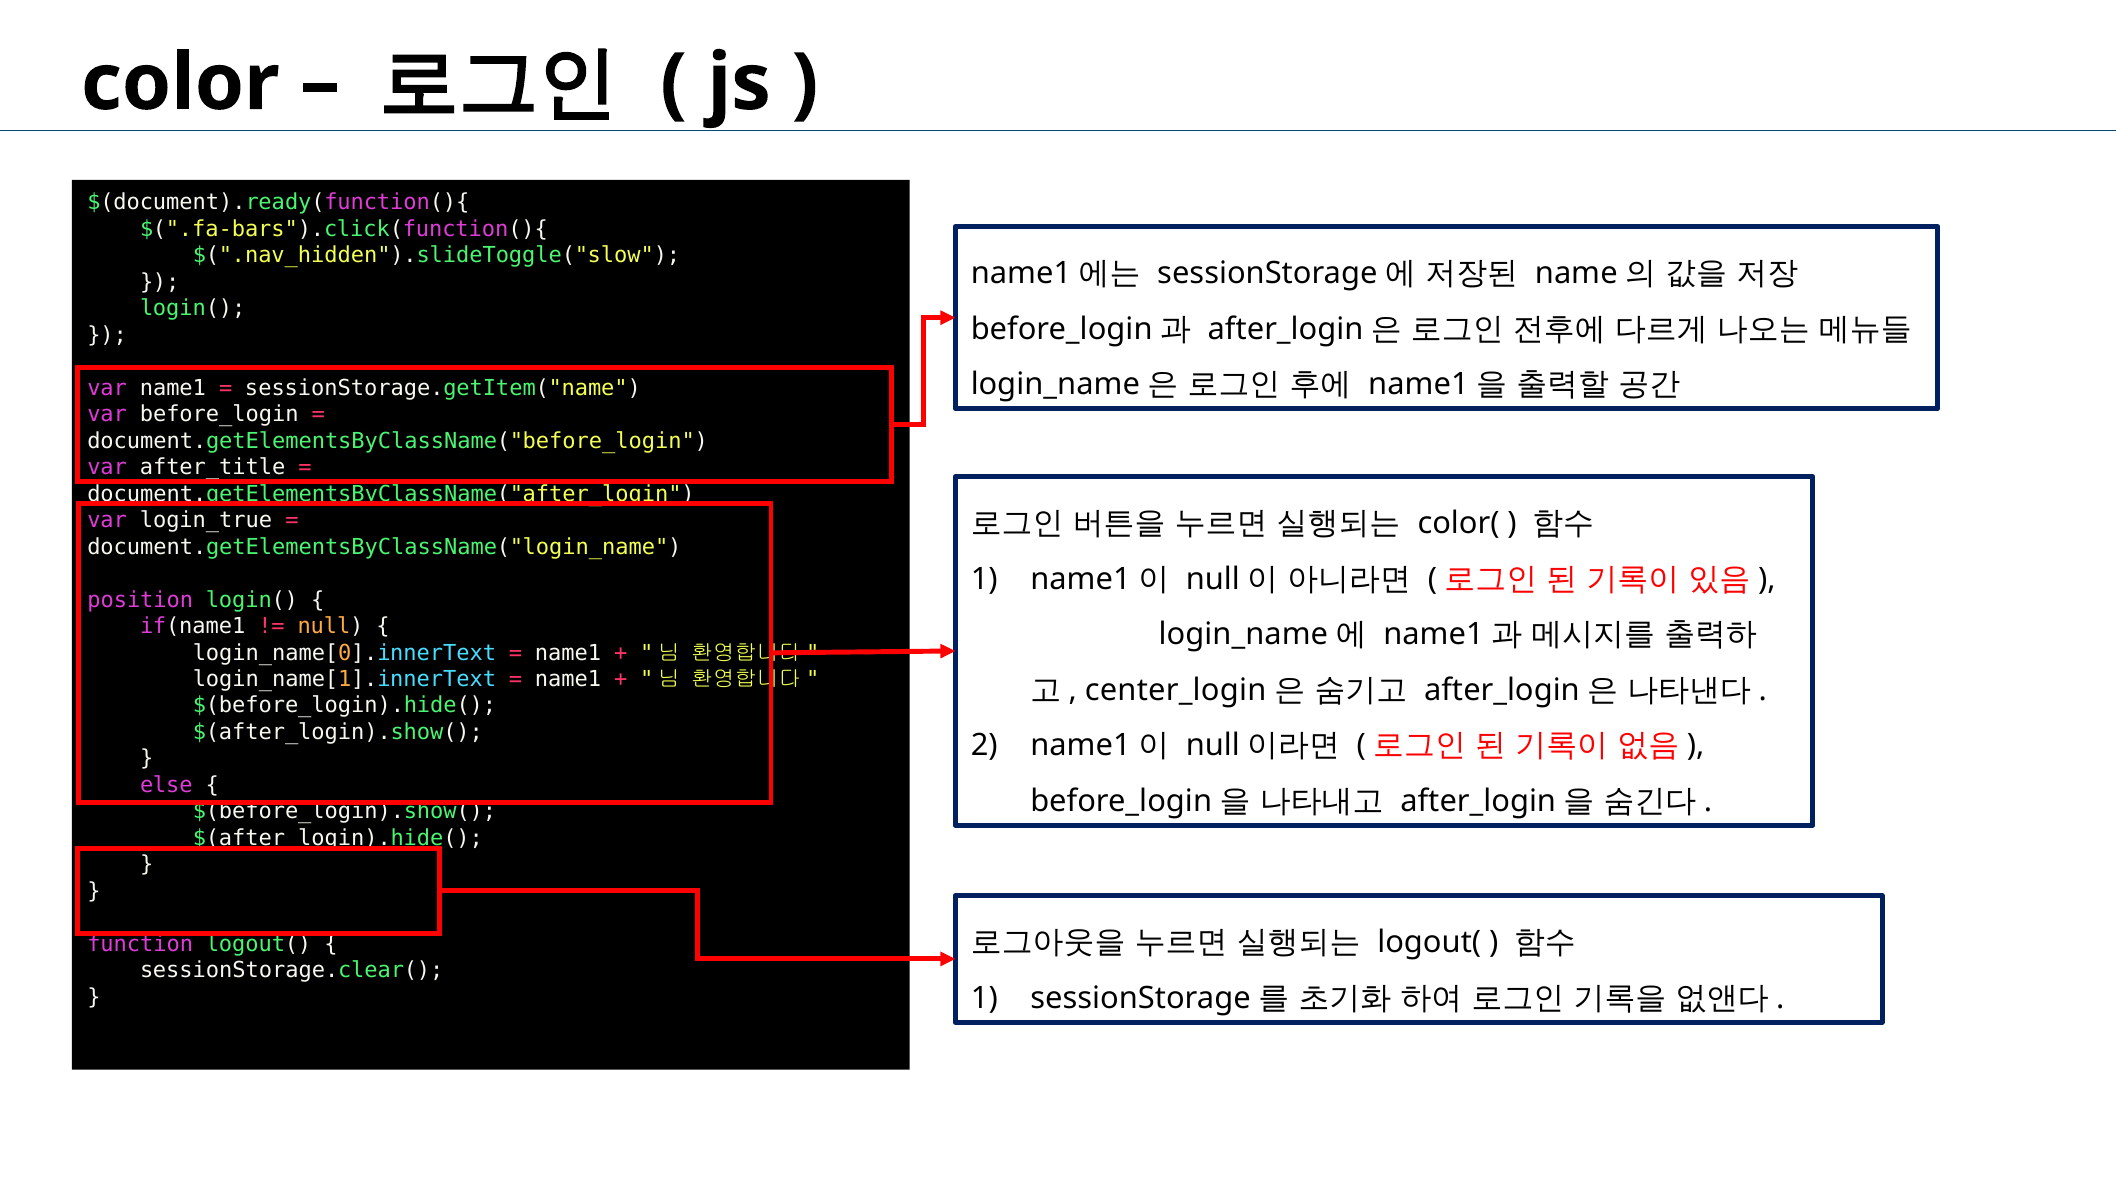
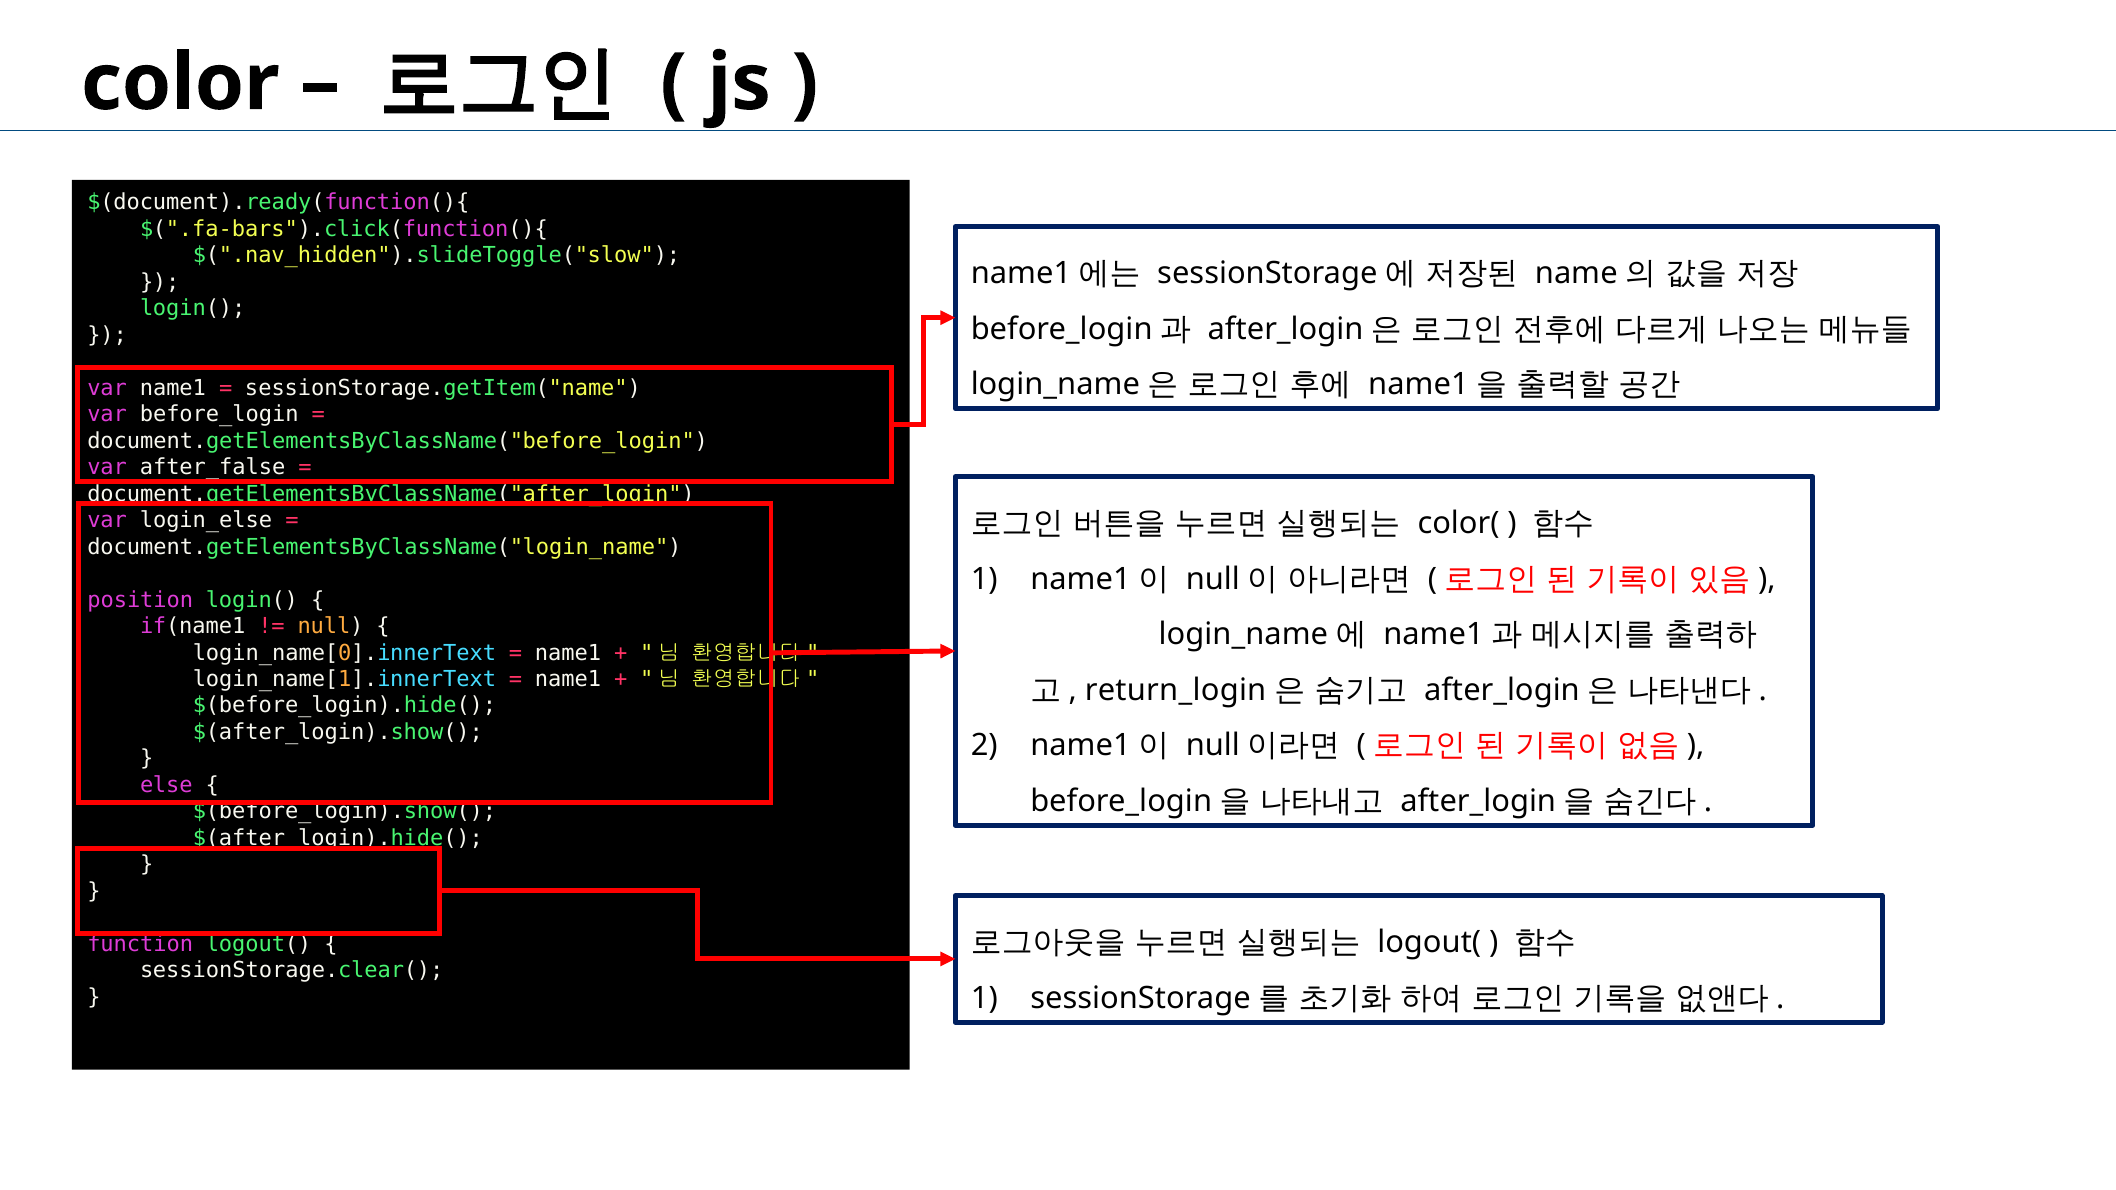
after_title: after_title -> after_false
login_true: login_true -> login_else
center_login: center_login -> return_login
